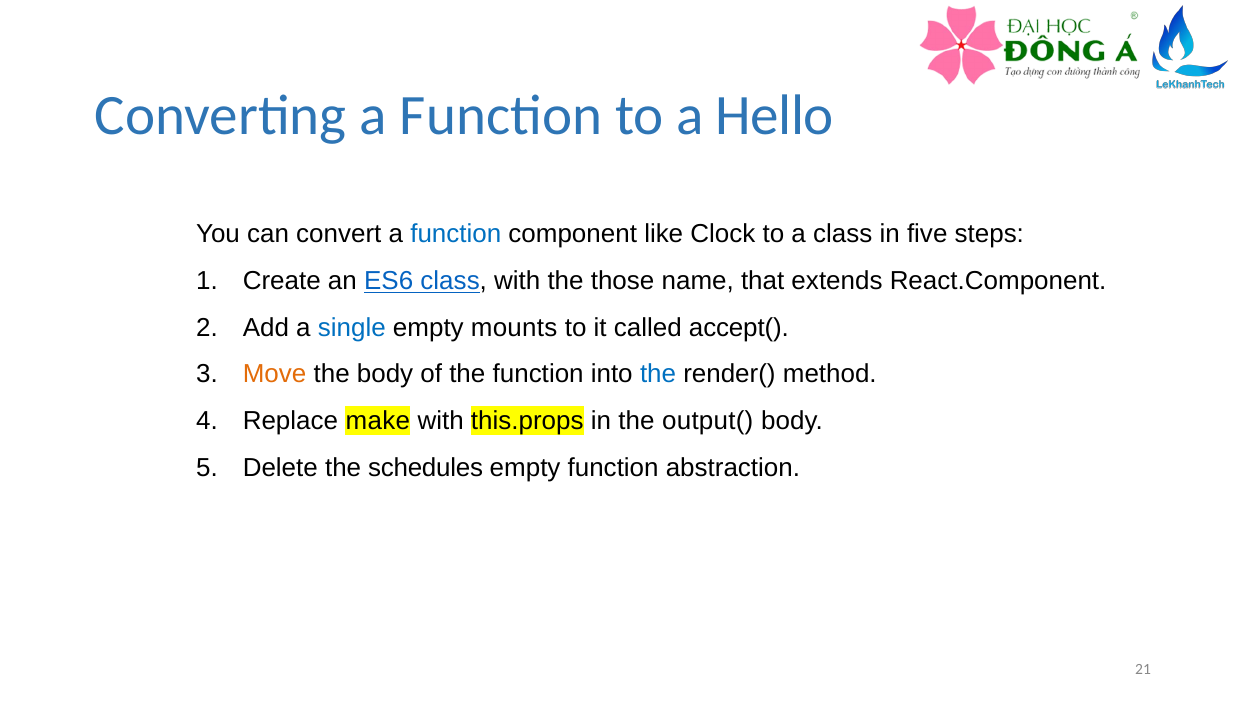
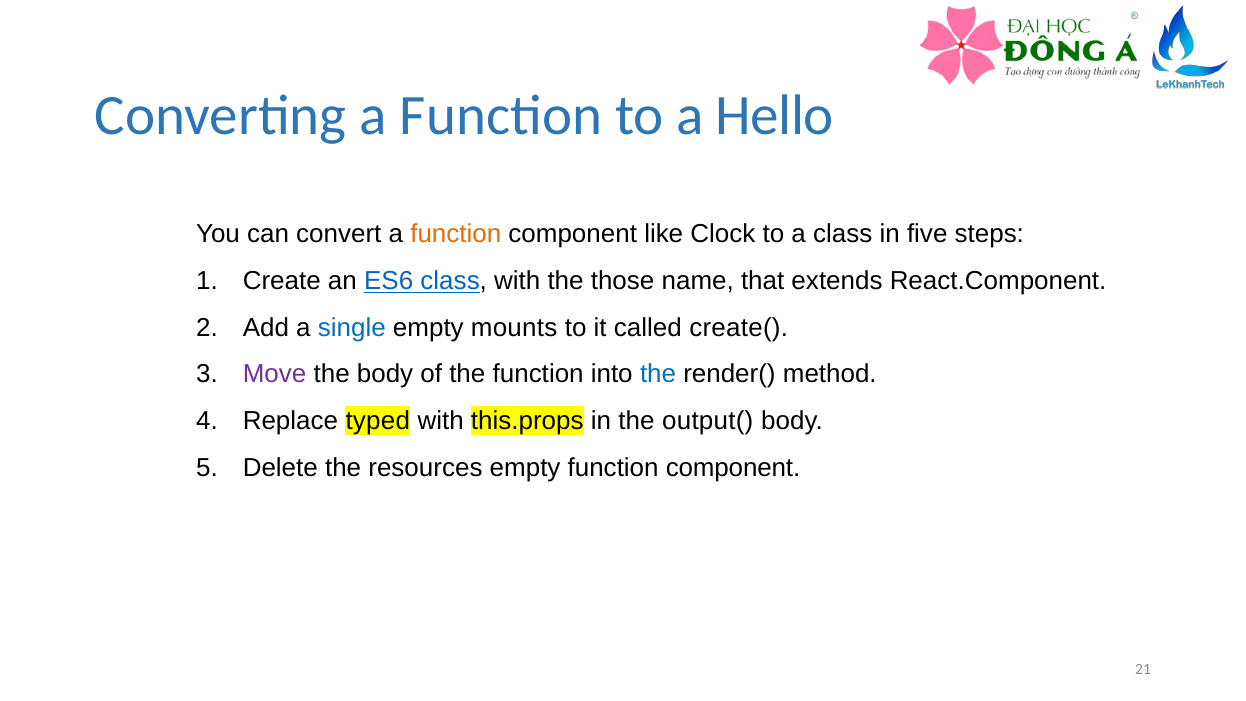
function at (456, 234) colour: blue -> orange
accept(: accept( -> create(
Move colour: orange -> purple
make: make -> typed
schedules: schedules -> resources
empty function abstraction: abstraction -> component
